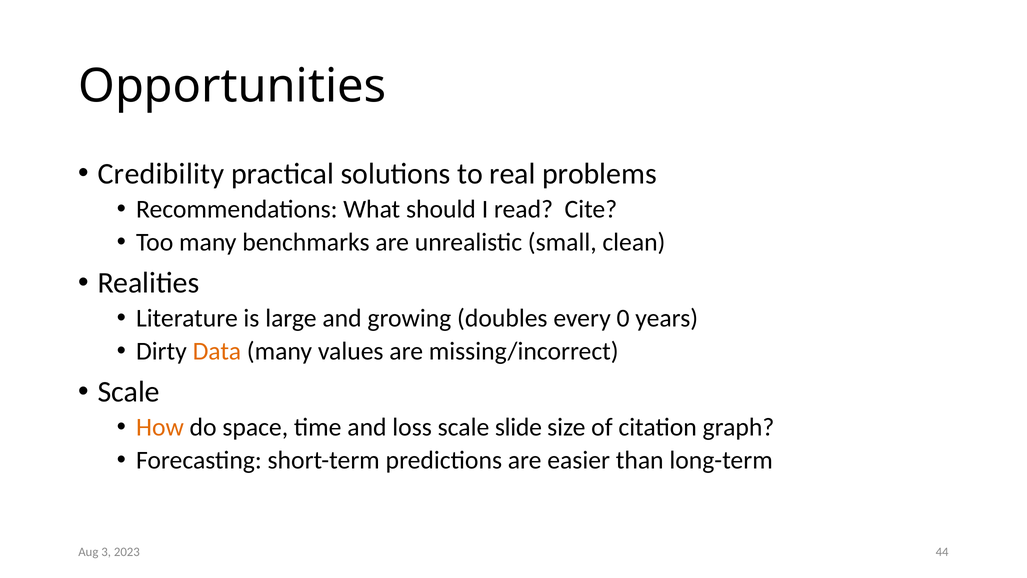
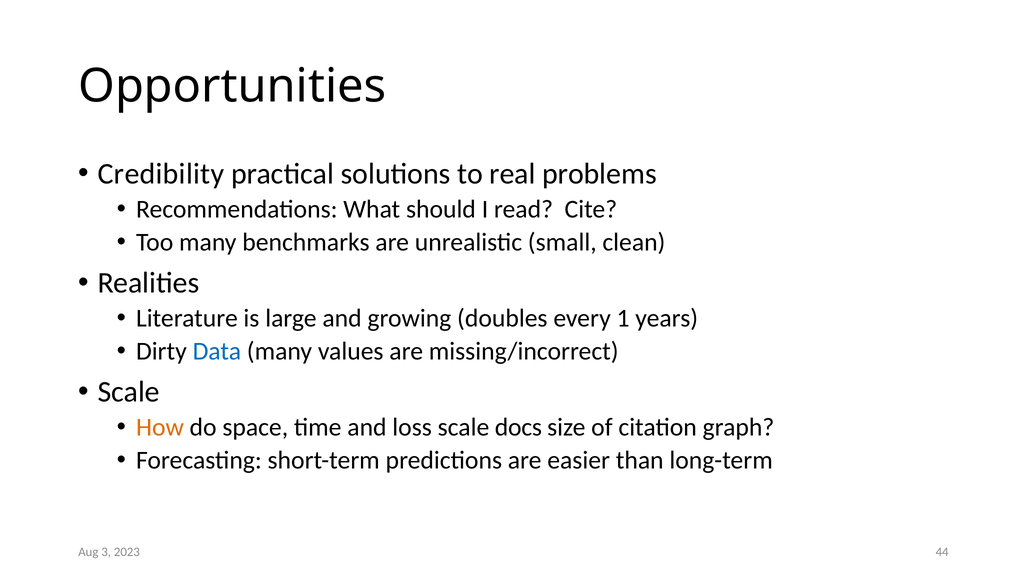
0: 0 -> 1
Data colour: orange -> blue
slide: slide -> docs
